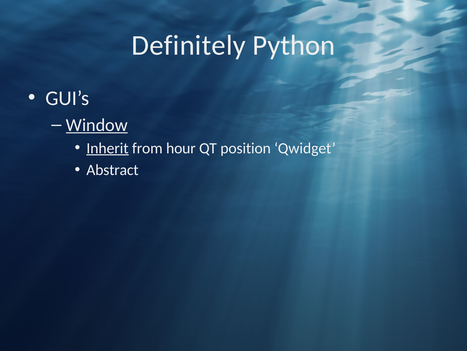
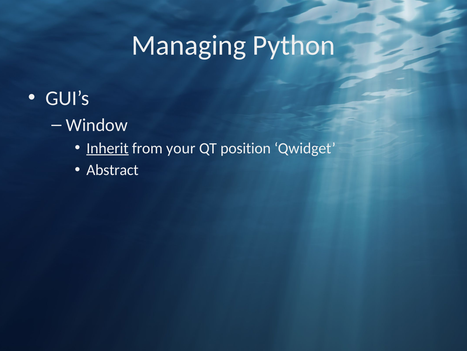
Definitely: Definitely -> Managing
Window underline: present -> none
hour: hour -> your
